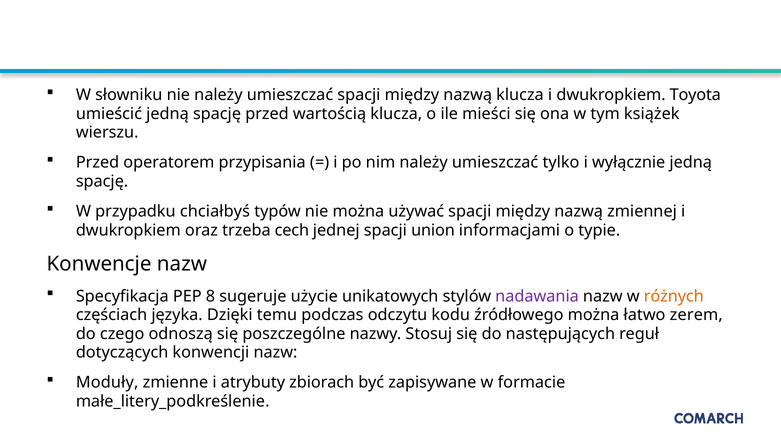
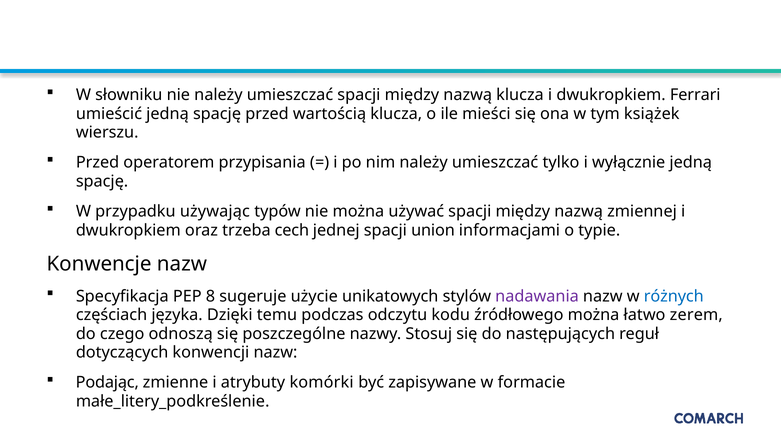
Toyota: Toyota -> Ferrari
chciałbyś: chciałbyś -> używając
różnych colour: orange -> blue
Moduły: Moduły -> Podając
zbiorach: zbiorach -> komórki
